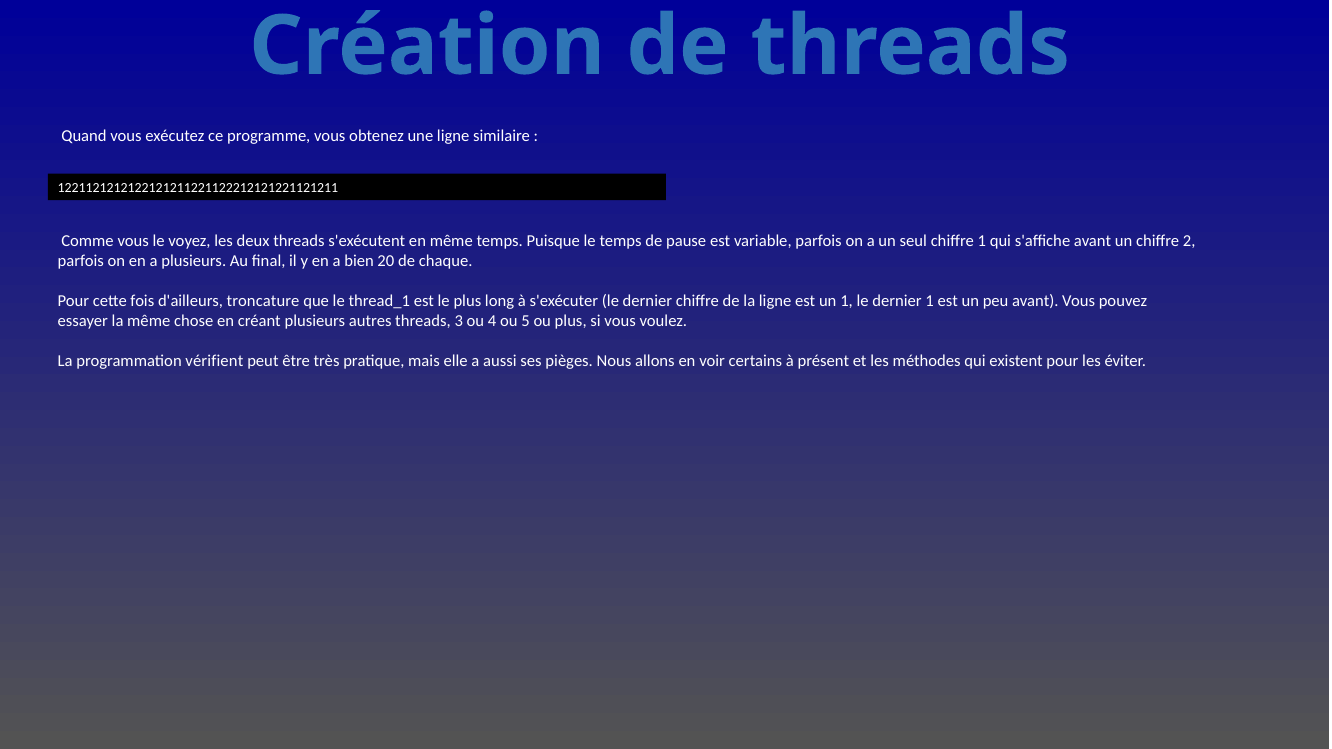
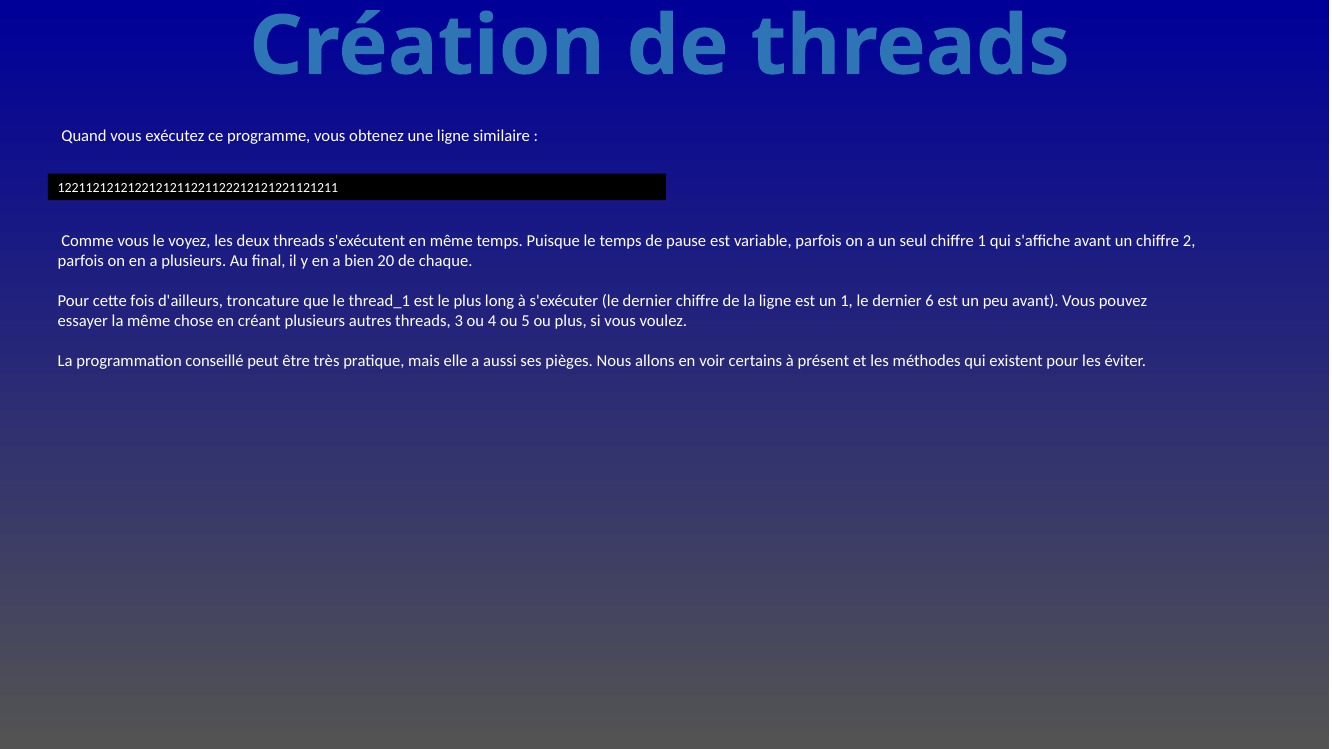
dernier 1: 1 -> 6
vérifient: vérifient -> conseillé
